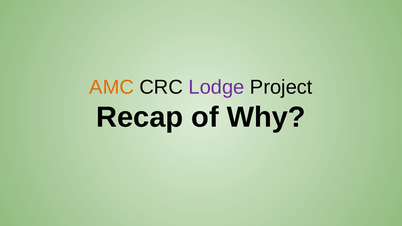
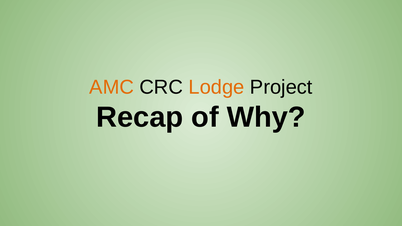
Lodge colour: purple -> orange
